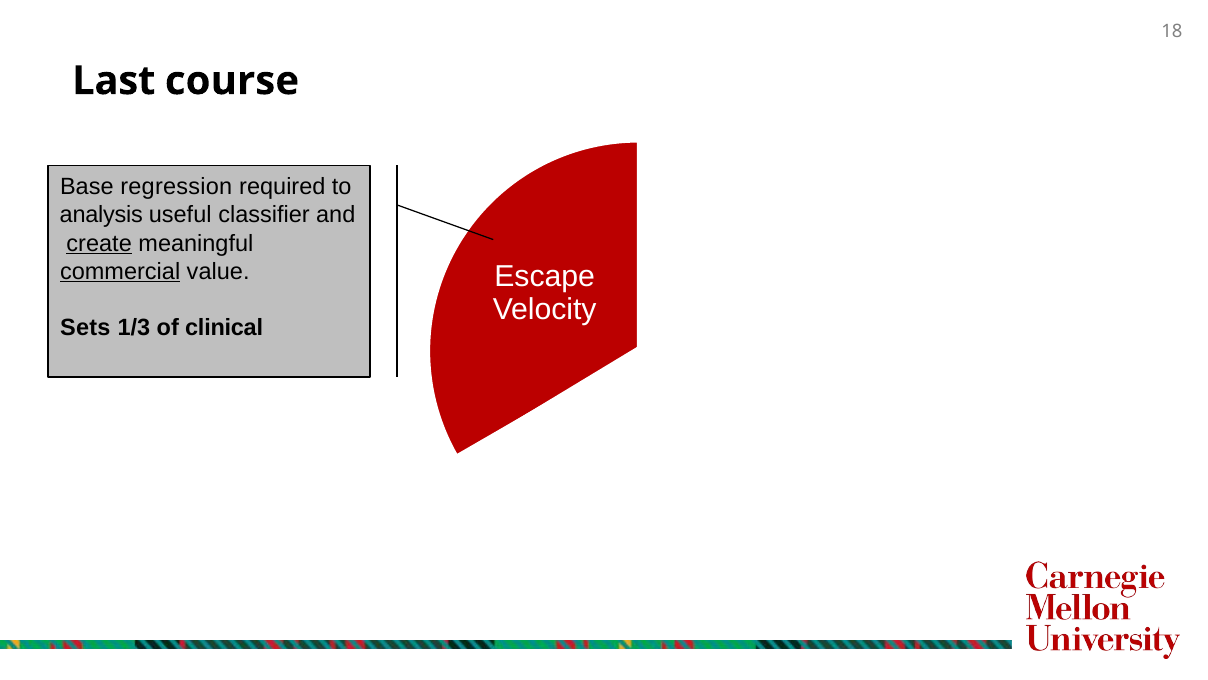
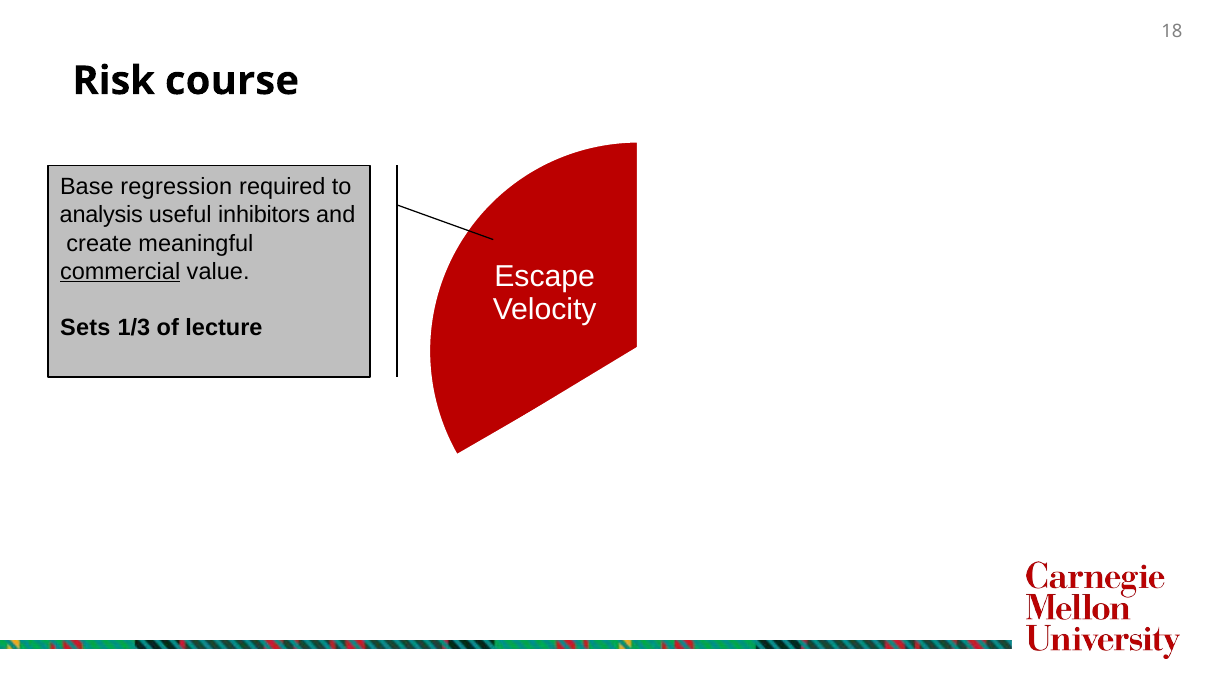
Last at (114, 81): Last -> Risk
classifier: classifier -> inhibitors
create underline: present -> none
of clinical: clinical -> lecture
